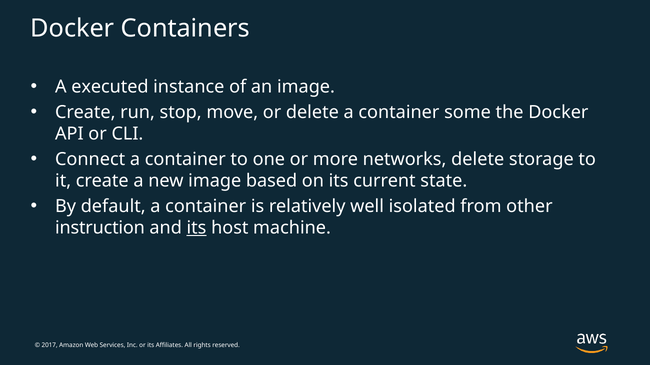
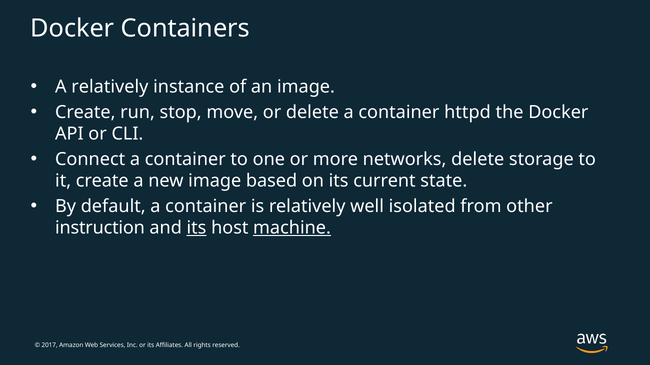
A executed: executed -> relatively
some: some -> httpd
machine underline: none -> present
